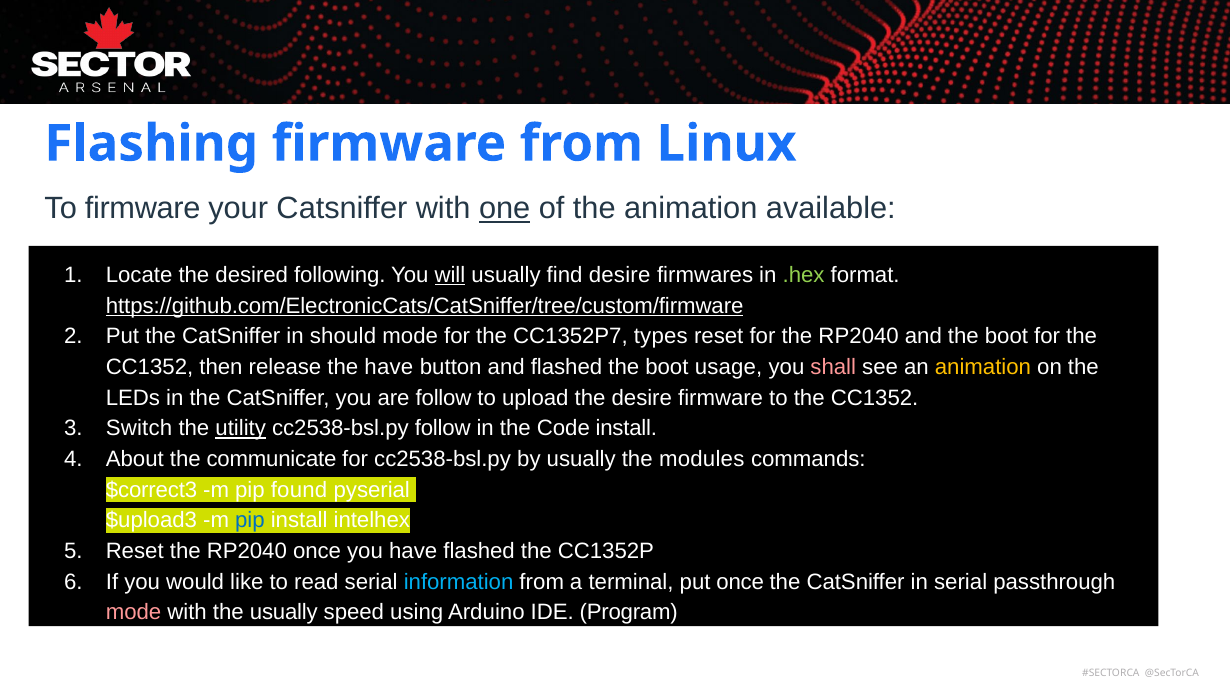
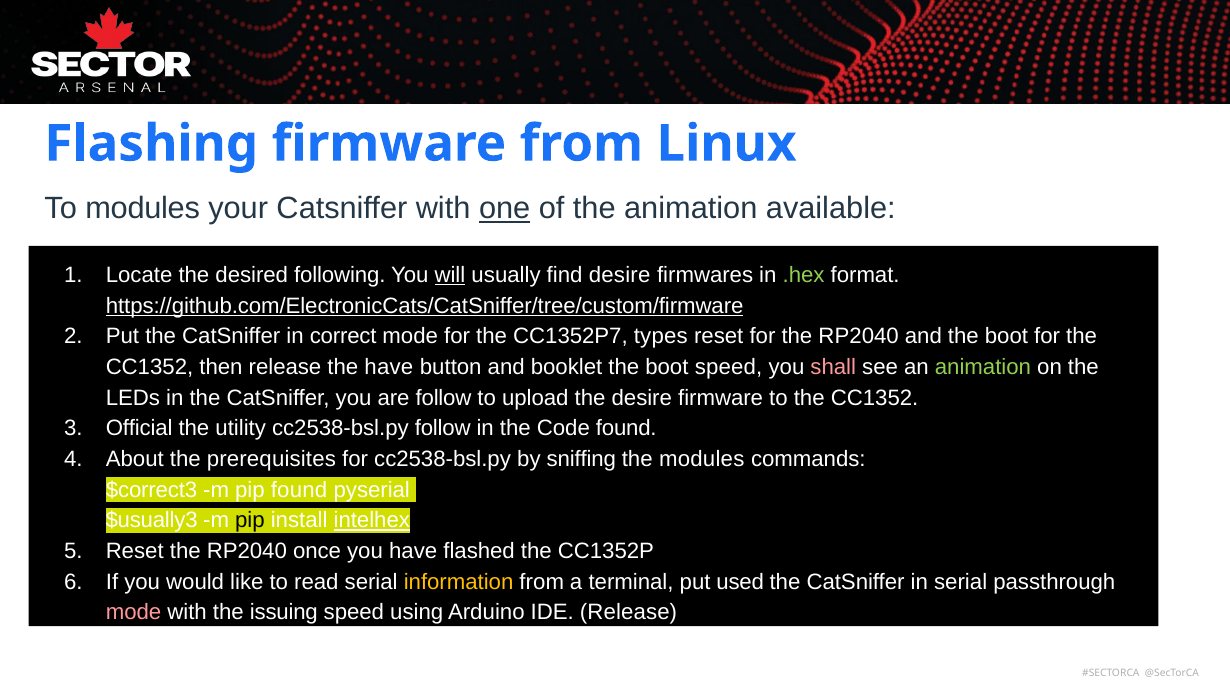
To firmware: firmware -> modules
should: should -> correct
and flashed: flashed -> booklet
boot usage: usage -> speed
animation at (983, 367) colour: yellow -> light green
Switch: Switch -> Official
utility underline: present -> none
Code install: install -> found
communicate: communicate -> prerequisites
by usually: usually -> sniffing
$upload3: $upload3 -> $usually3
pip at (250, 520) colour: blue -> black
intelhex underline: none -> present
information colour: light blue -> yellow
put once: once -> used
the usually: usually -> issuing
IDE Program: Program -> Release
